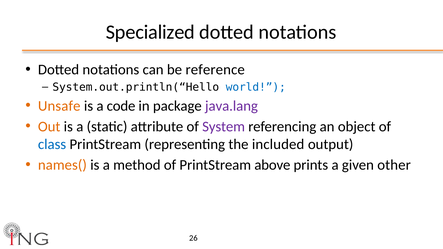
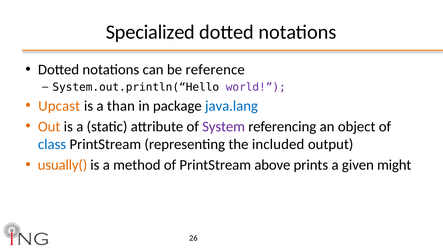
world colour: blue -> purple
Unsafe: Unsafe -> Upcast
code: code -> than
java.lang colour: purple -> blue
names(: names( -> usually(
other: other -> might
